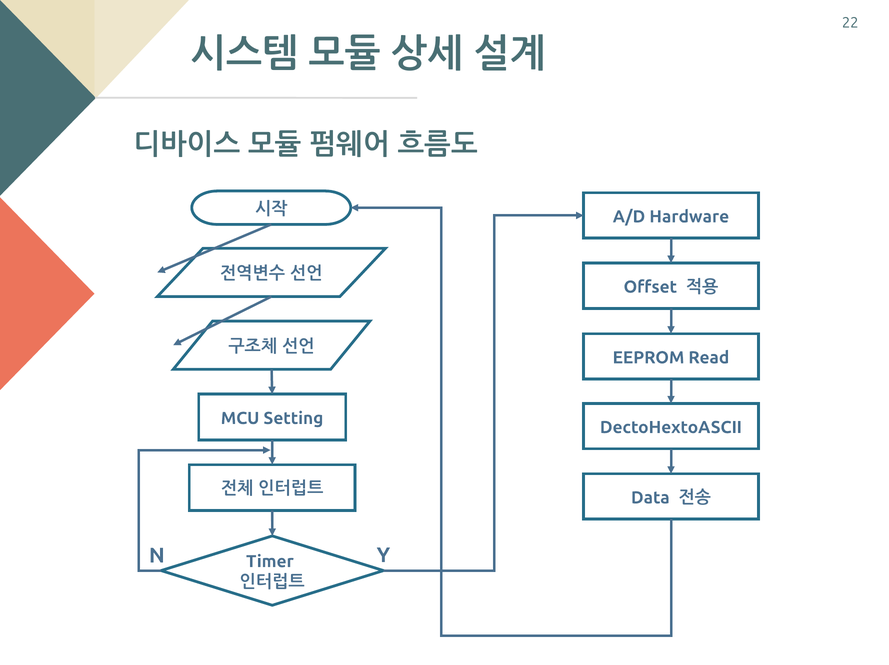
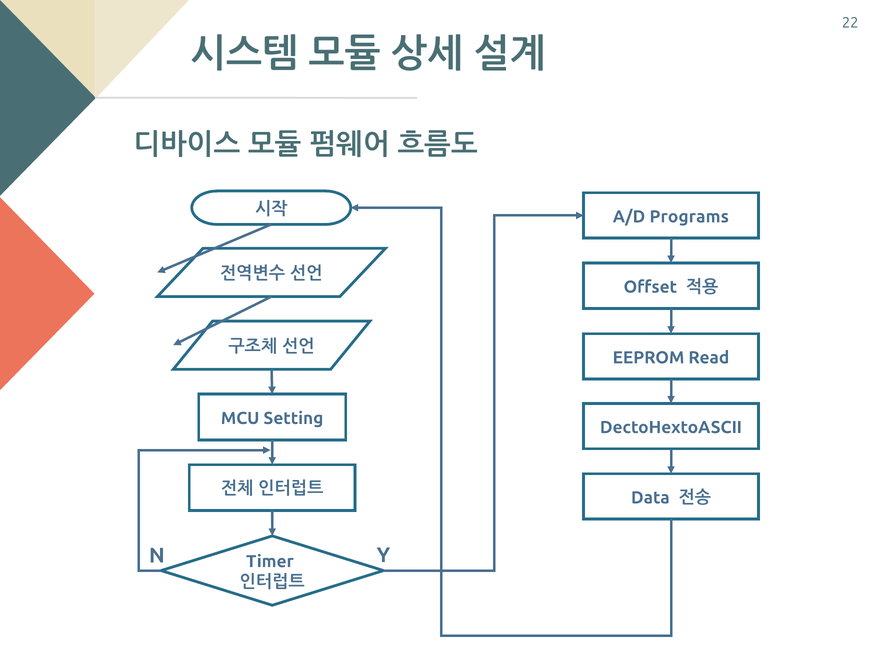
Hardware: Hardware -> Programs
